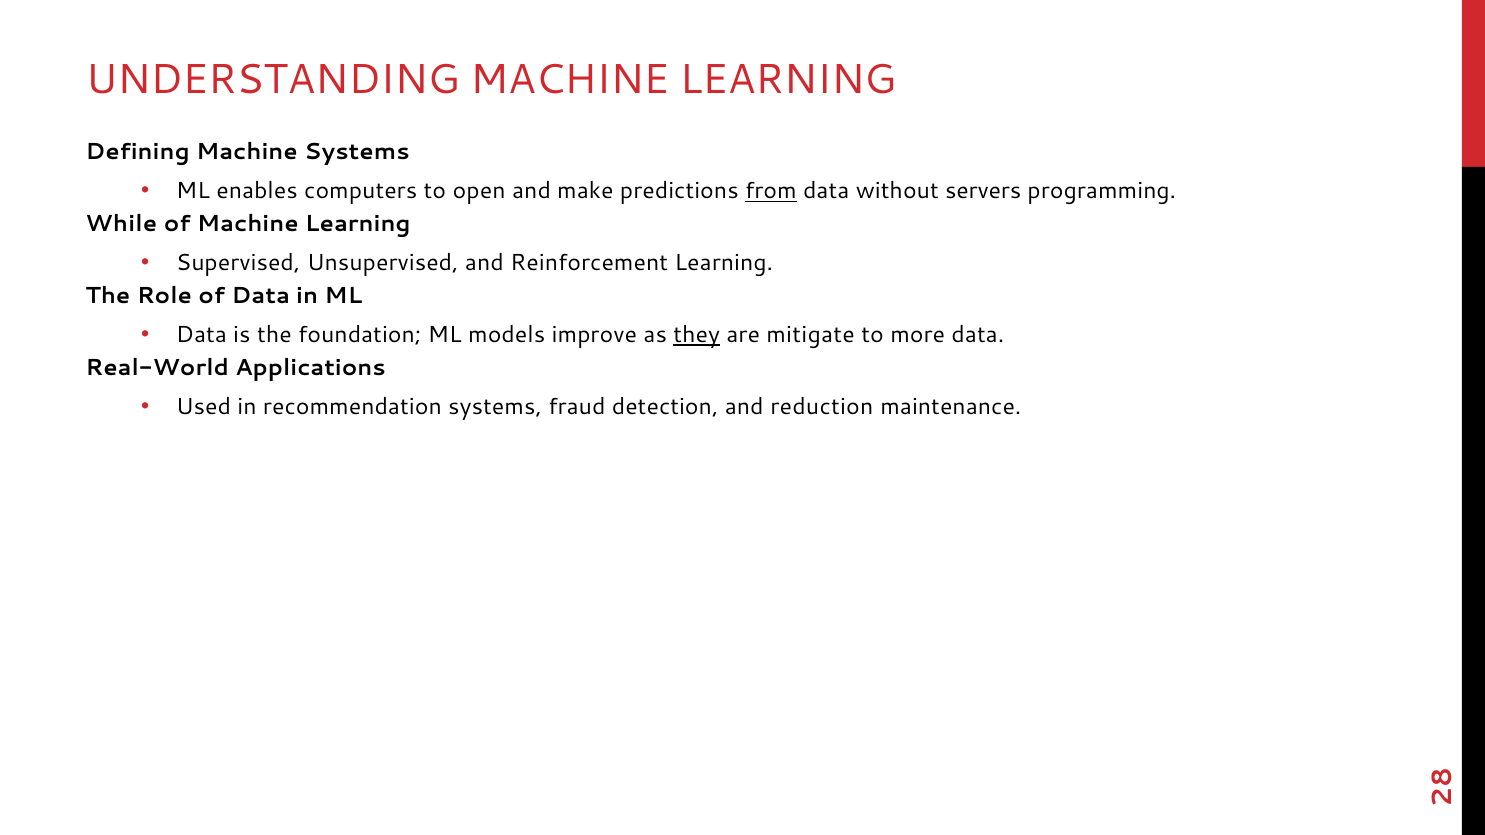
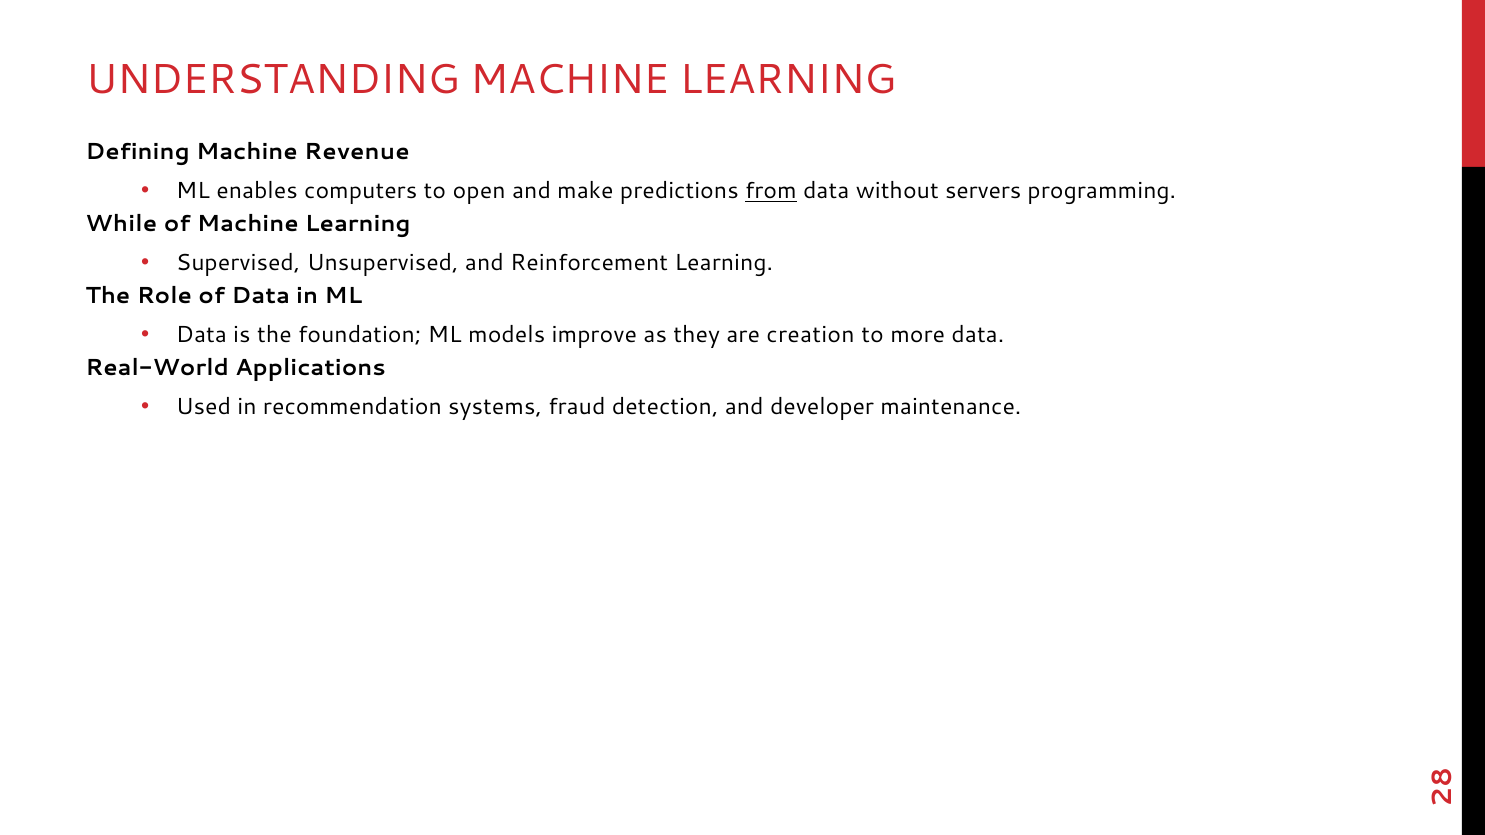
Machine Systems: Systems -> Revenue
they underline: present -> none
mitigate: mitigate -> creation
reduction: reduction -> developer
